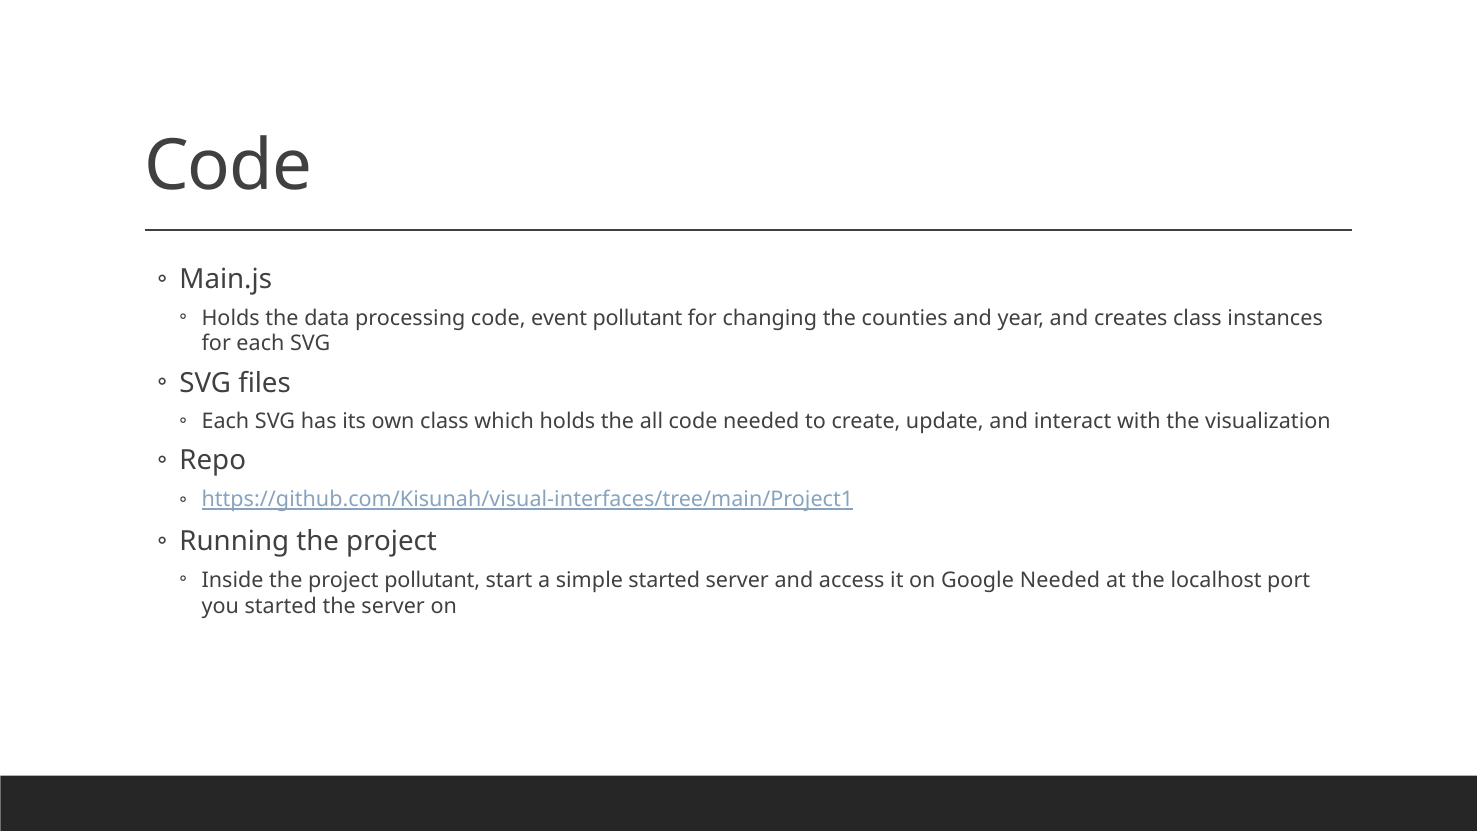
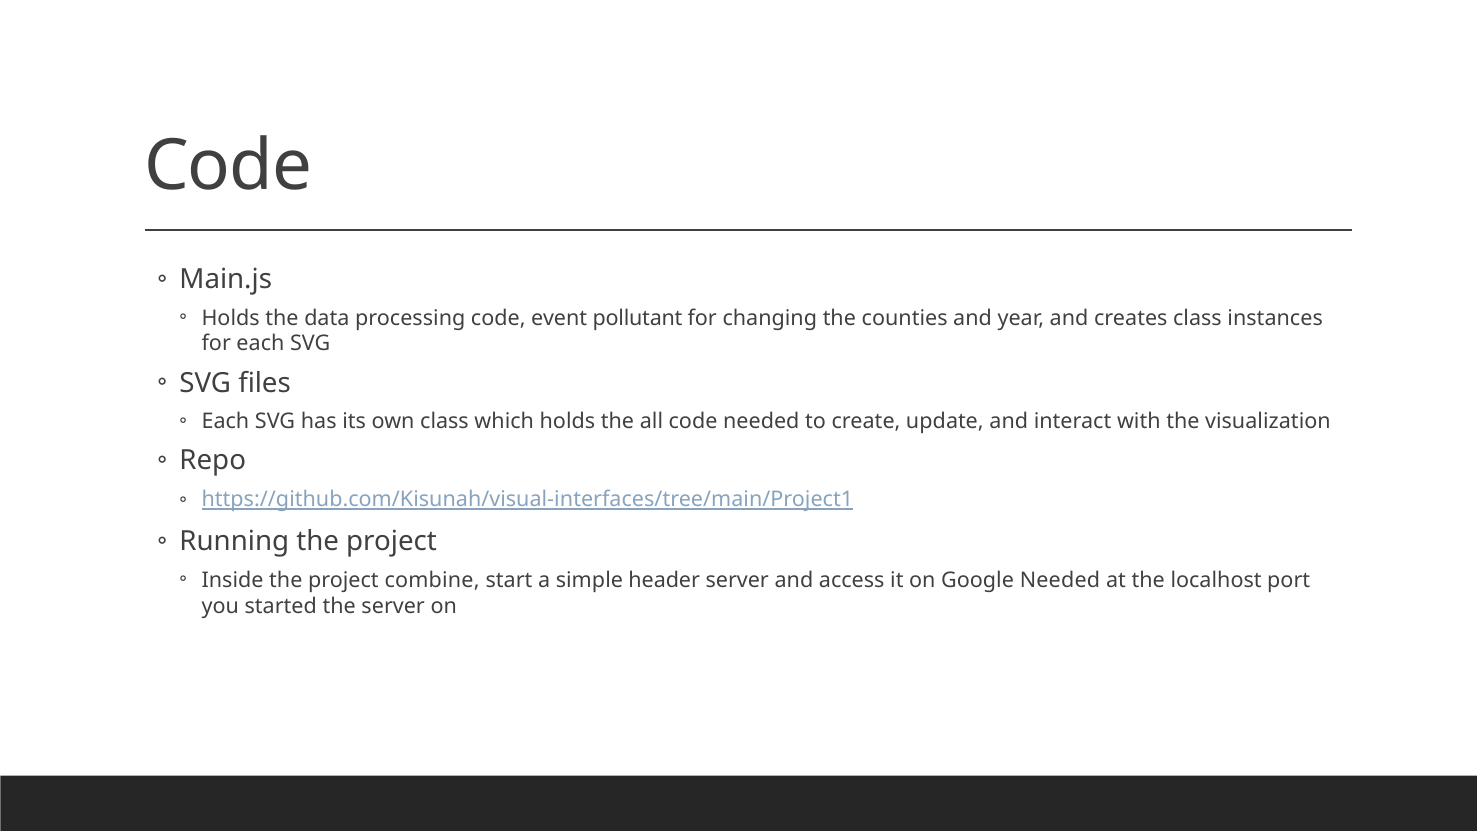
project pollutant: pollutant -> combine
simple started: started -> header
